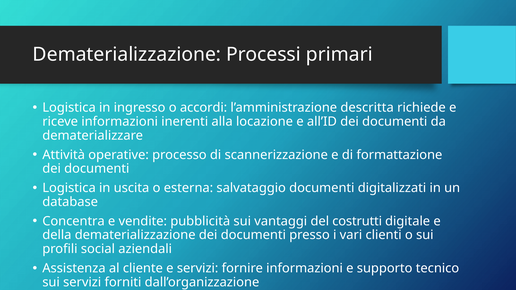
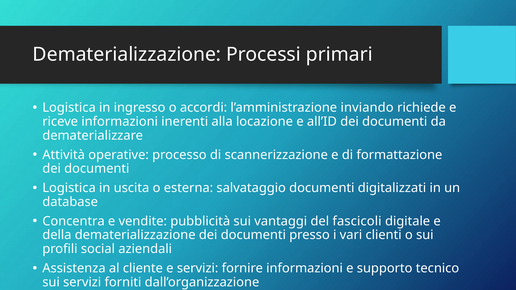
descritta: descritta -> inviando
costrutti: costrutti -> fascicoli
